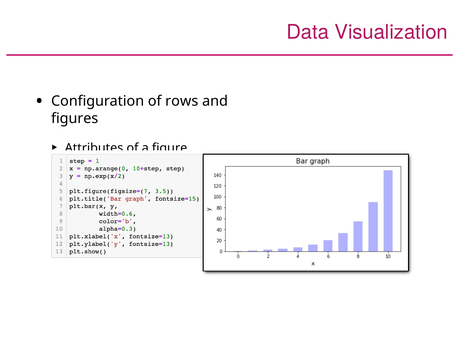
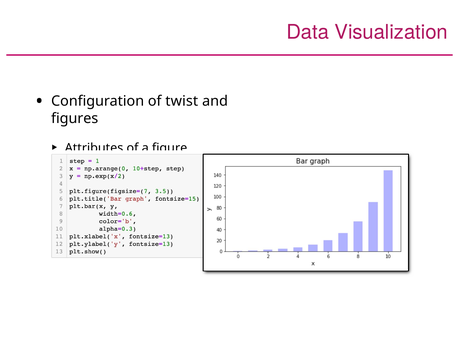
rows: rows -> twist
